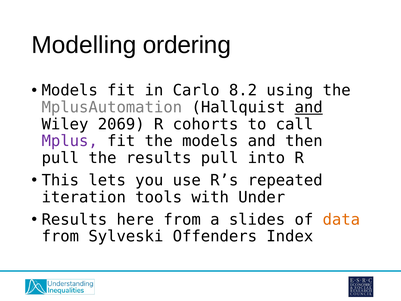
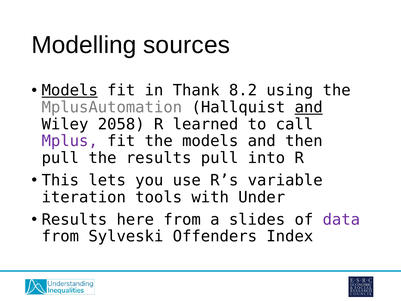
ordering: ordering -> sources
Models at (70, 90) underline: none -> present
Carlo: Carlo -> Thank
2069: 2069 -> 2058
cohorts: cohorts -> learned
repeated: repeated -> variable
data colour: orange -> purple
